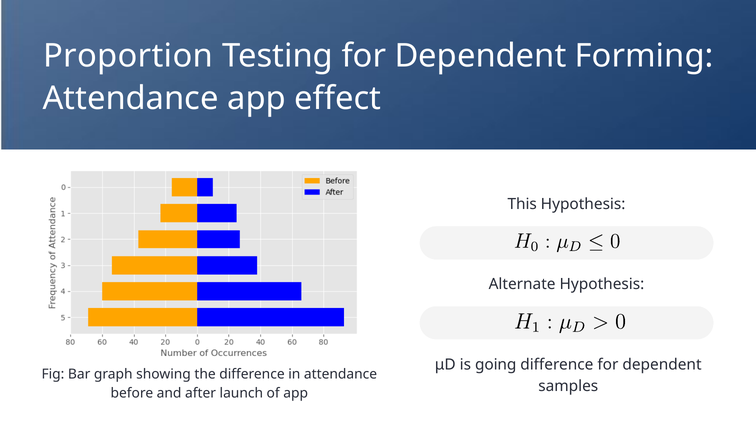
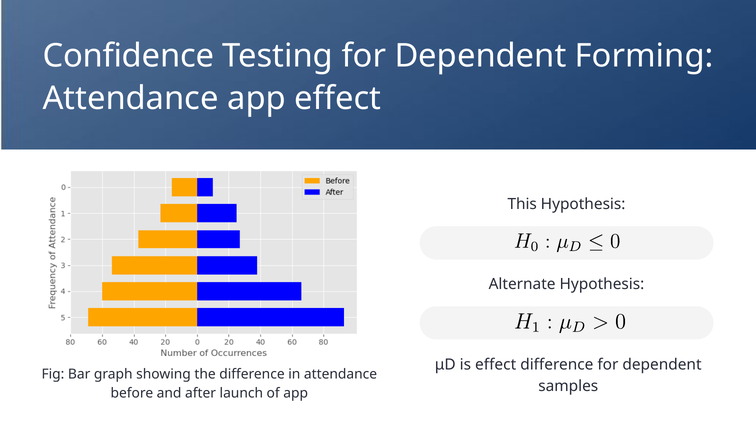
Proportion: Proportion -> Confidence
is going: going -> effect
